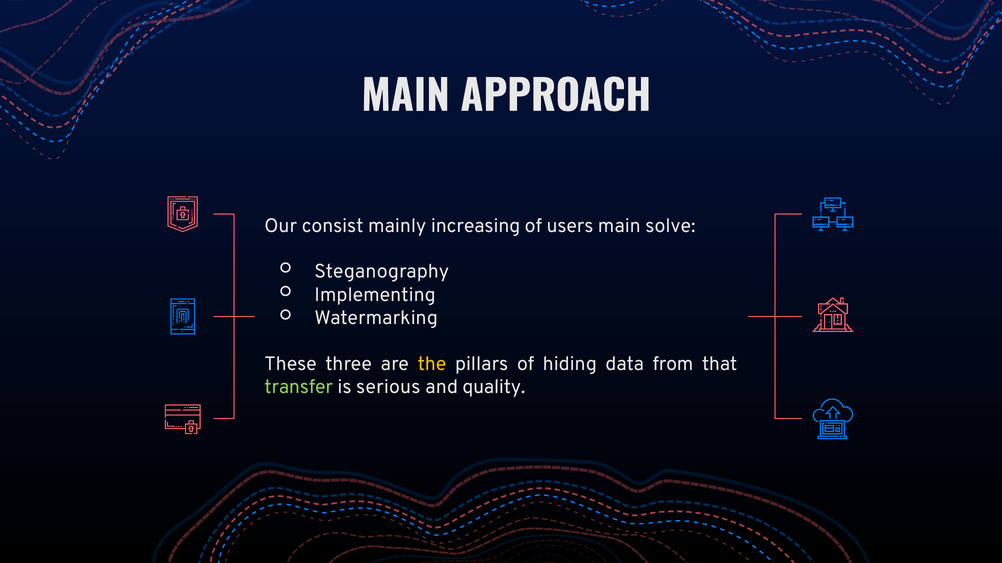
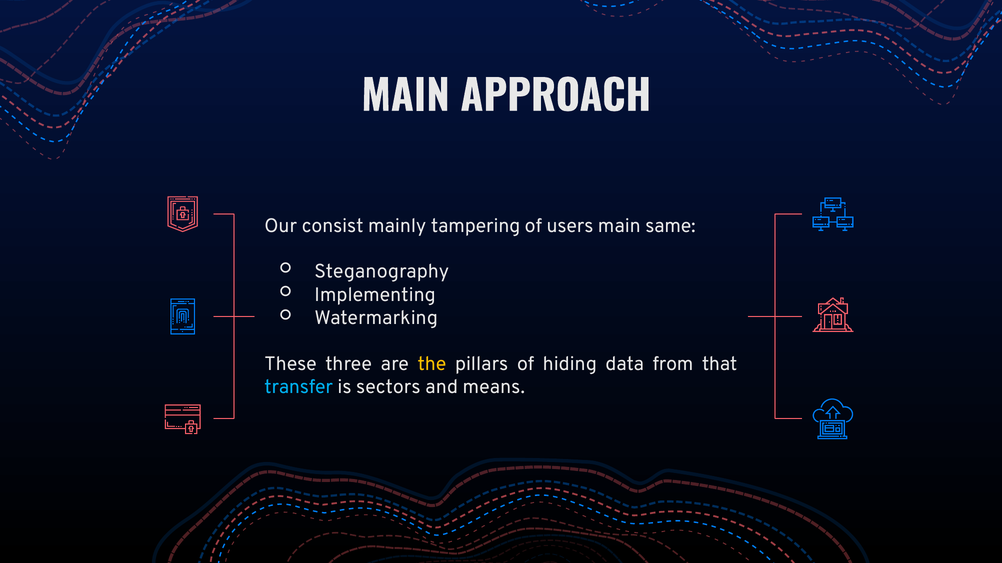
increasing: increasing -> tampering
solve: solve -> same
transfer colour: light green -> light blue
serious: serious -> sectors
quality: quality -> means
